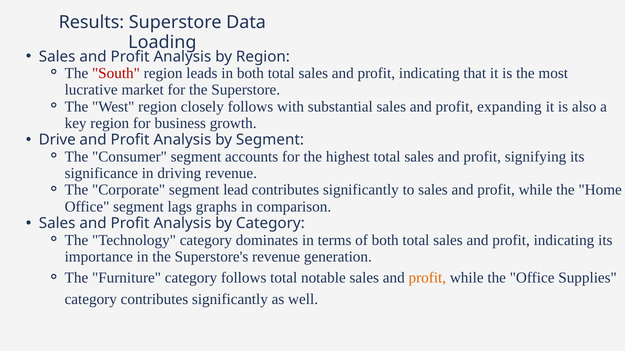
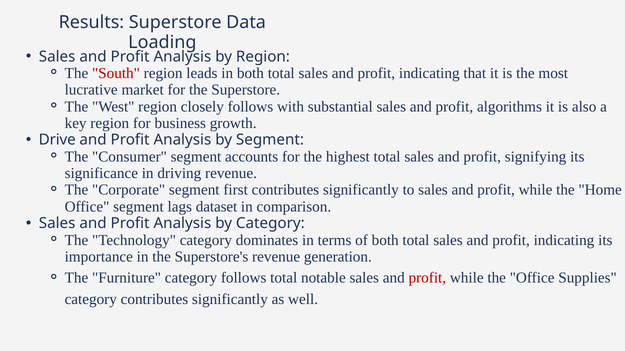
expanding: expanding -> algorithms
lead: lead -> first
graphs: graphs -> dataset
profit at (427, 278) colour: orange -> red
